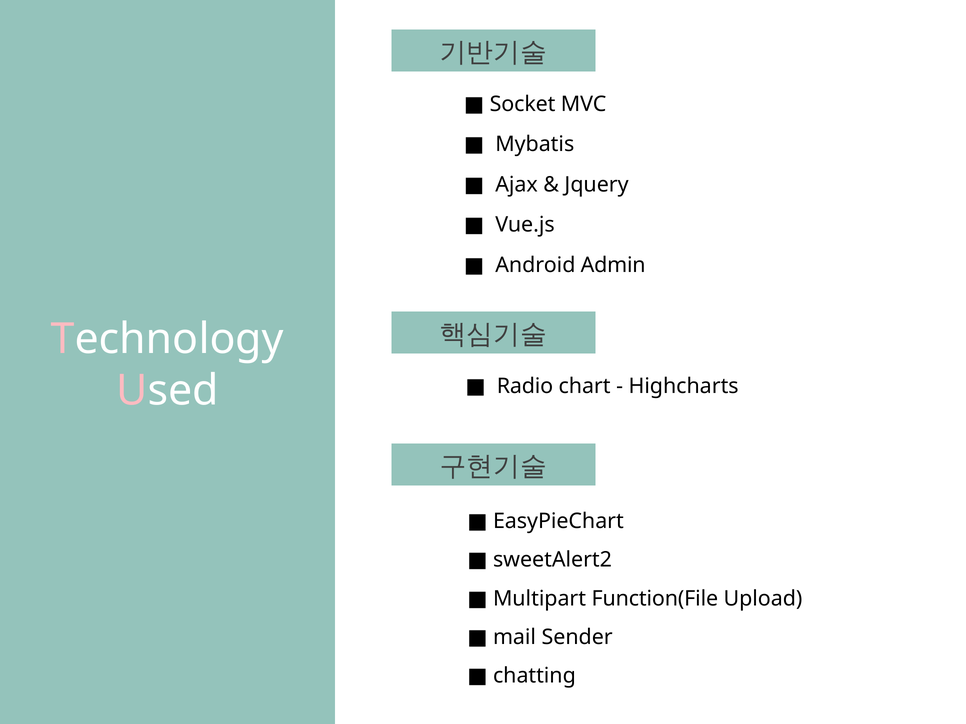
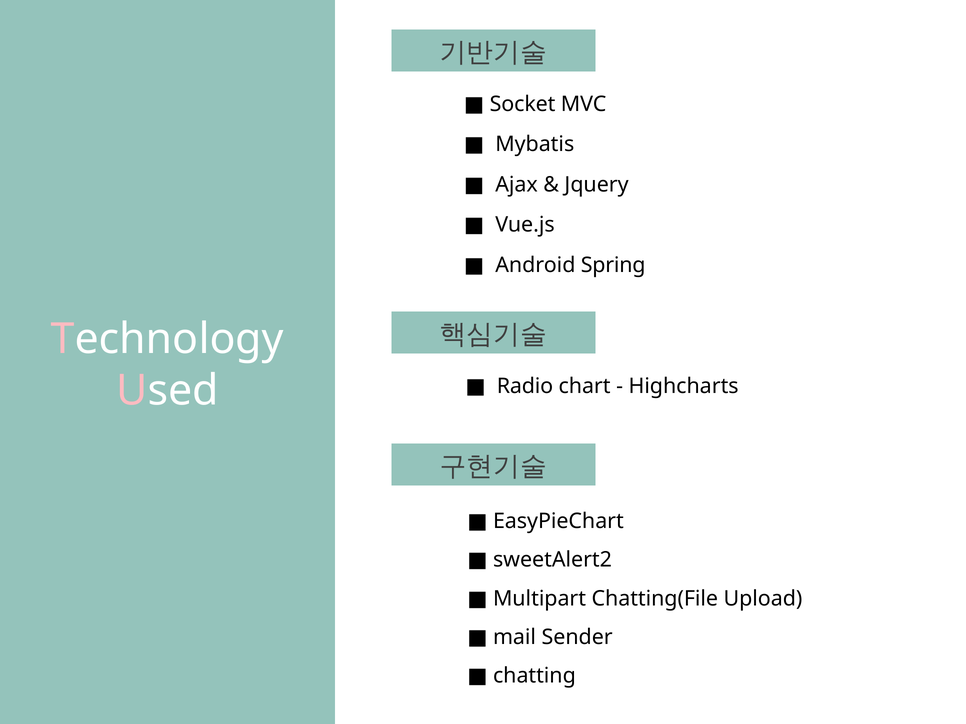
Admin: Admin -> Spring
Function(File: Function(File -> Chatting(File
